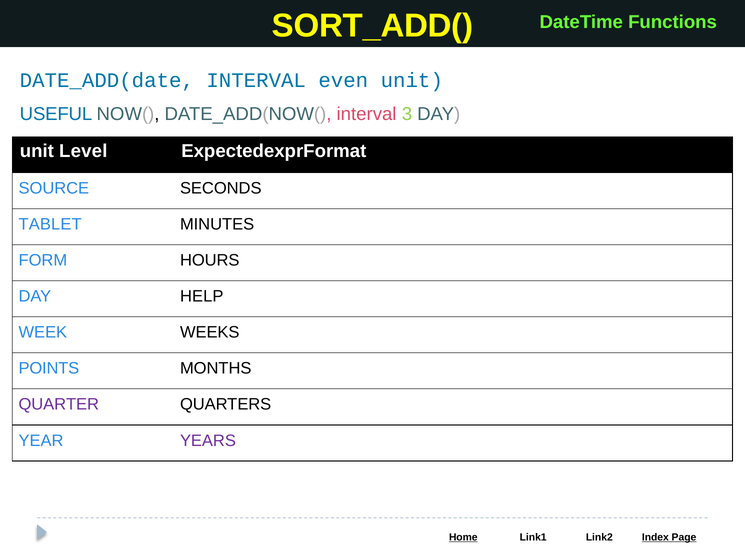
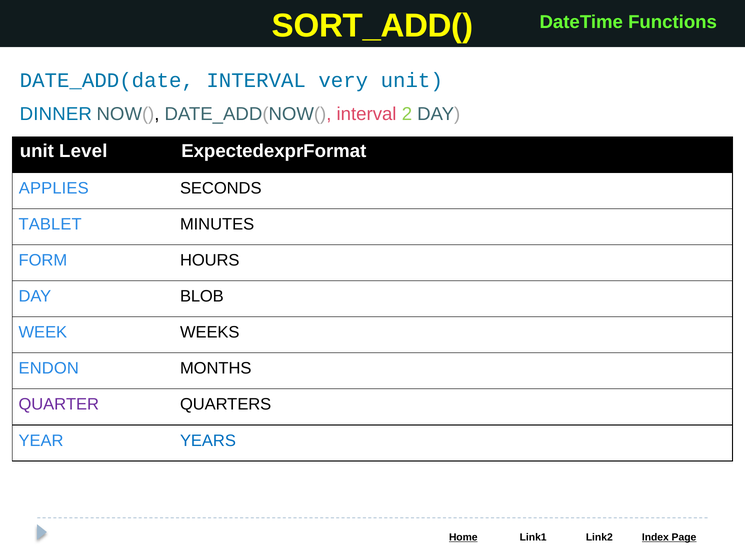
even: even -> very
USEFUL: USEFUL -> DINNER
3: 3 -> 2
SOURCE: SOURCE -> APPLIES
HELP: HELP -> BLOB
POINTS: POINTS -> ENDON
YEARS colour: purple -> blue
